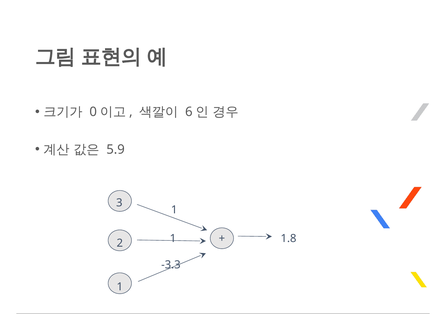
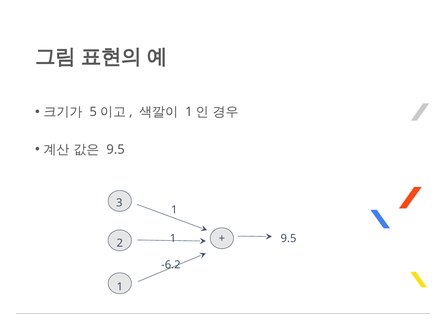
0: 0 -> 5
6 at (189, 112): 6 -> 1
5.9 at (116, 149): 5.9 -> 9.5
1.8 at (289, 238): 1.8 -> 9.5
-3.3: -3.3 -> -6.2
